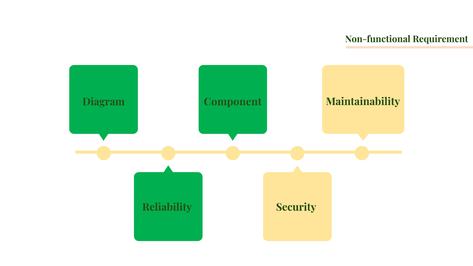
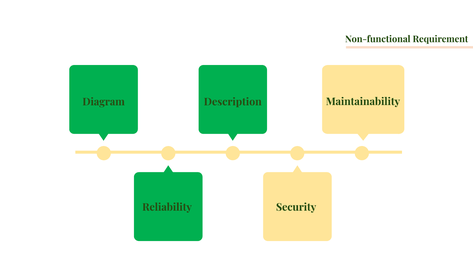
Component: Component -> Description
